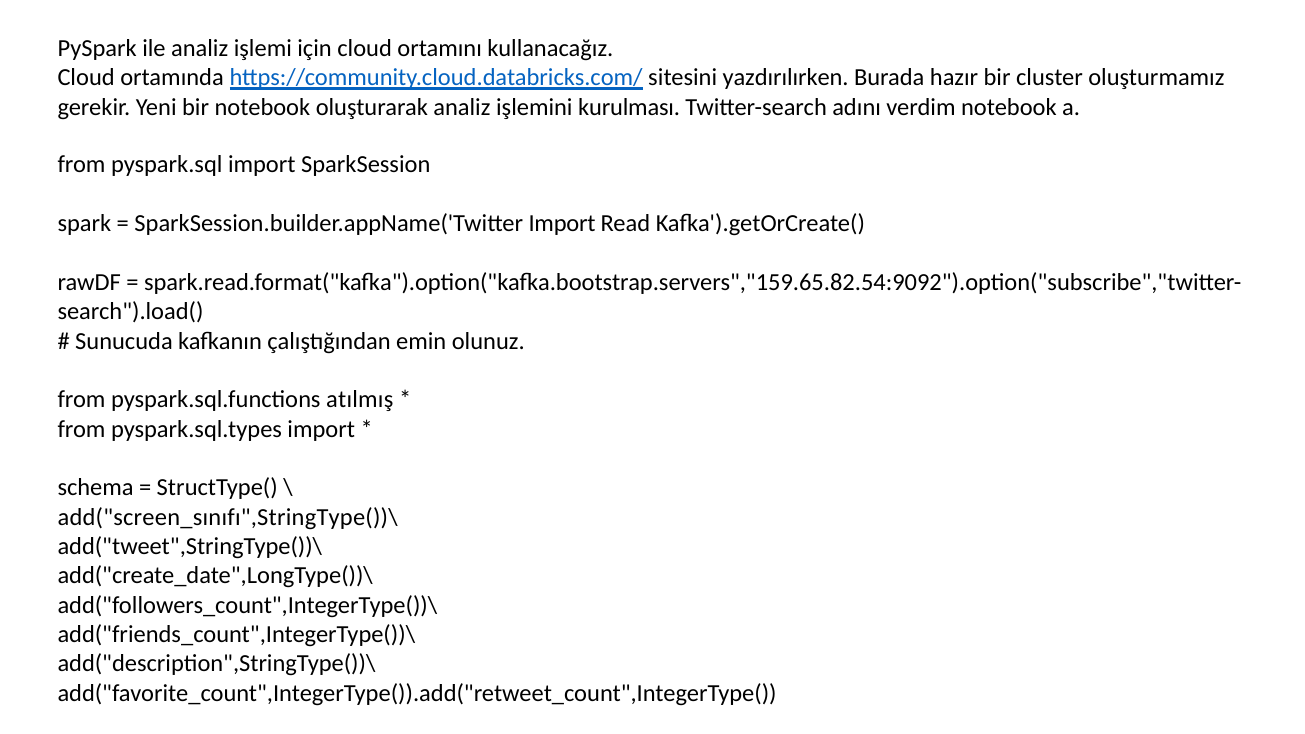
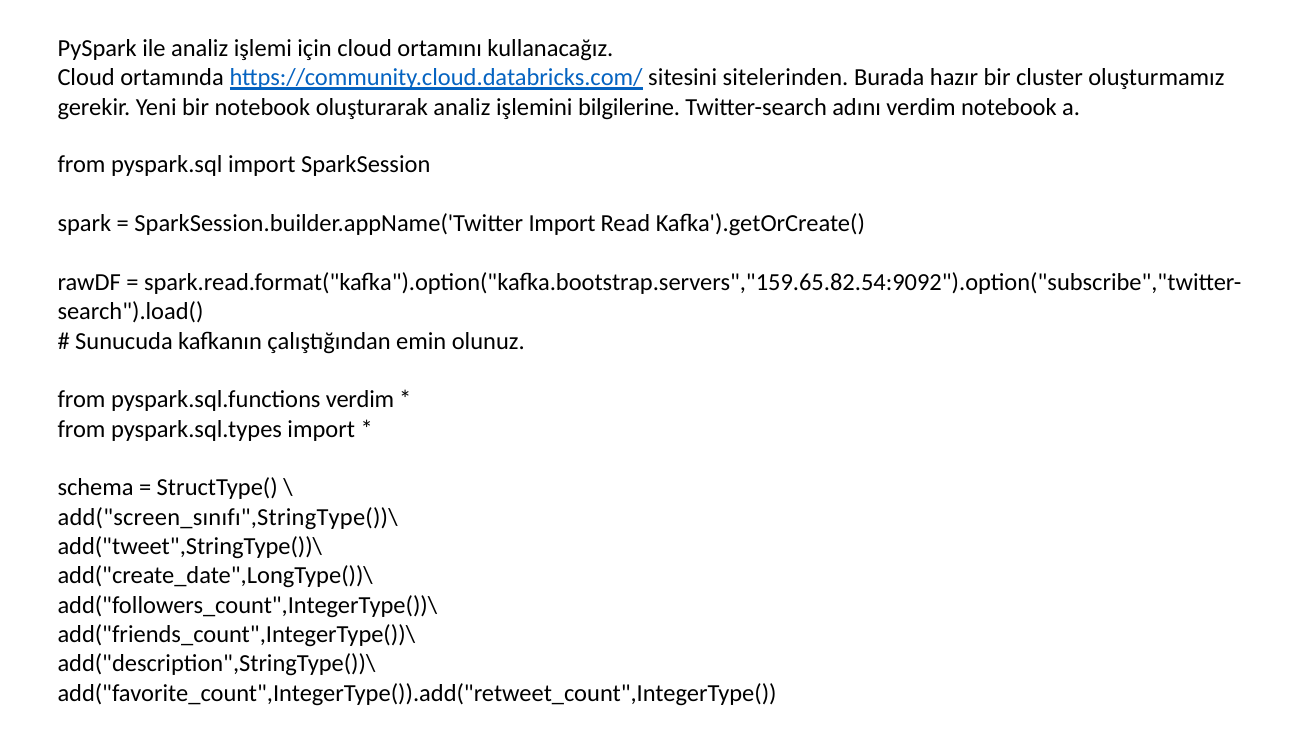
yazdırılırken: yazdırılırken -> sitelerinden
kurulması: kurulması -> bilgilerine
pyspark.sql.functions atılmış: atılmış -> verdim
